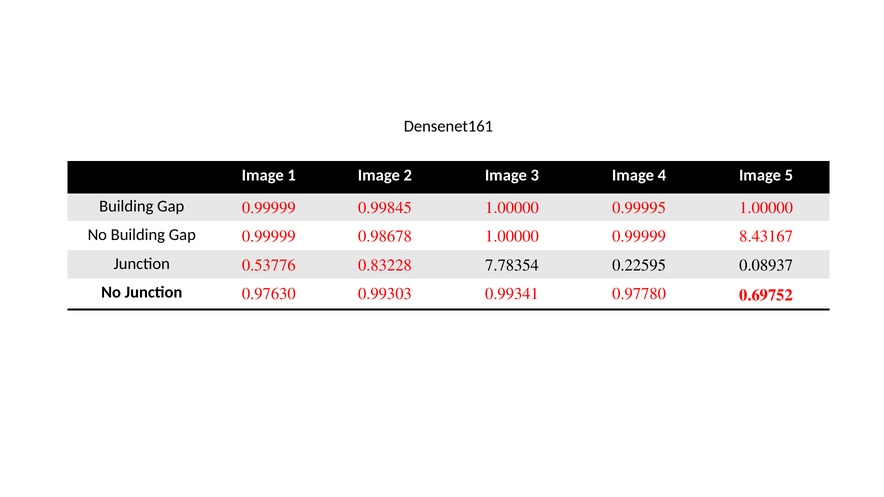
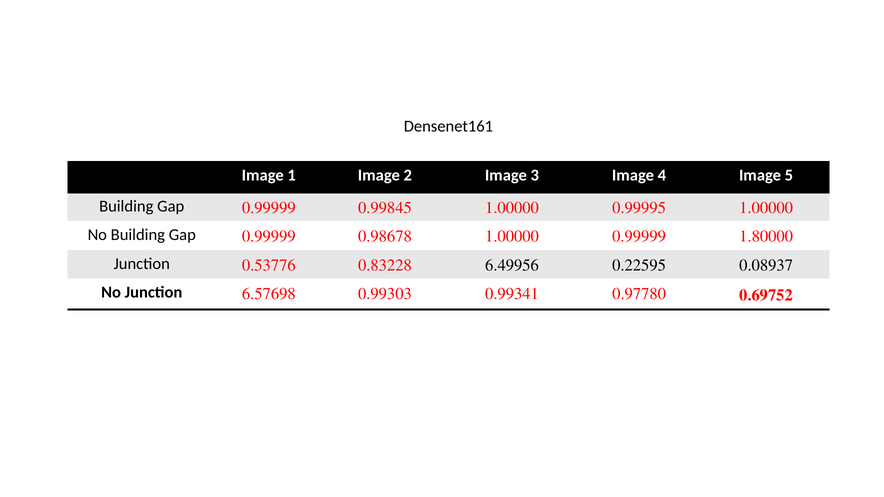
8.43167: 8.43167 -> 1.80000
7.78354: 7.78354 -> 6.49956
0.97630: 0.97630 -> 6.57698
